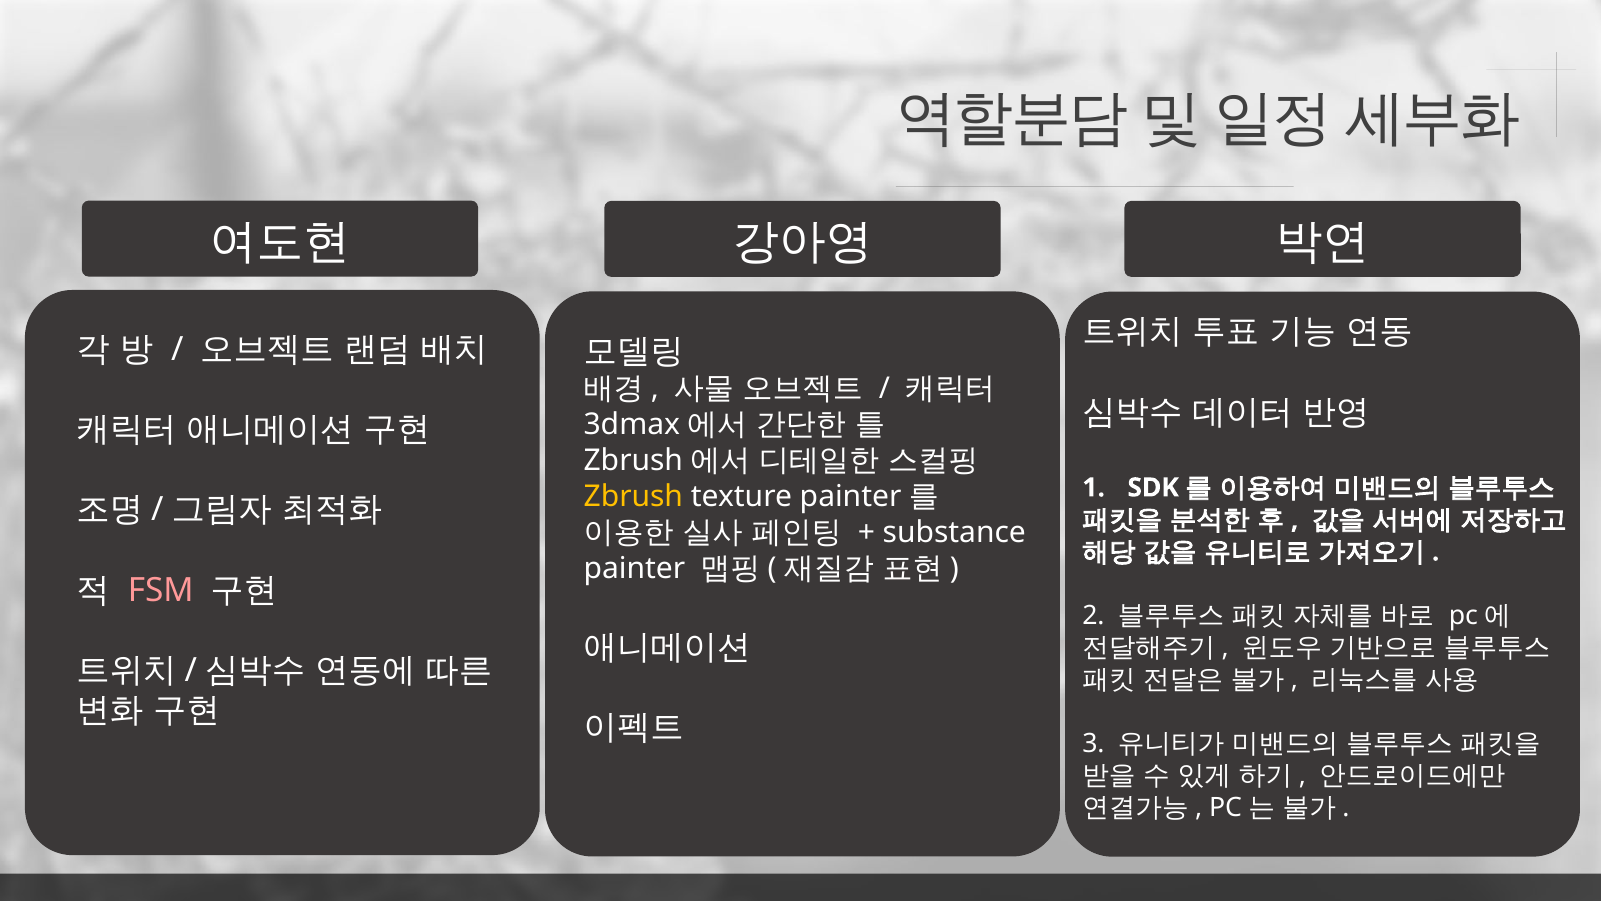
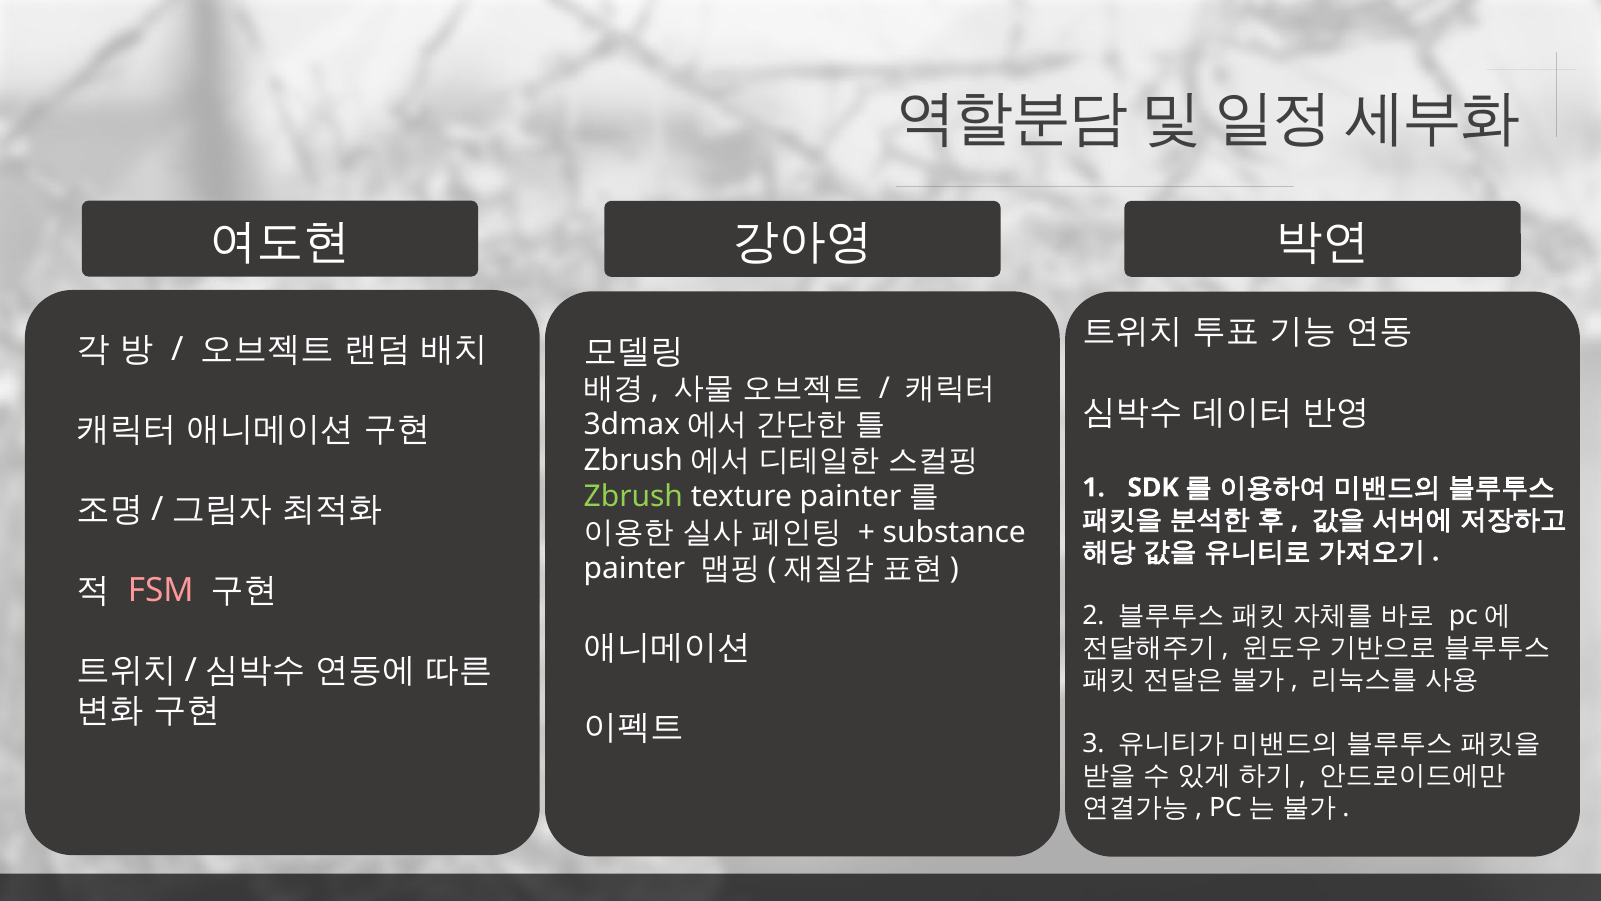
Zbrush colour: yellow -> light green
